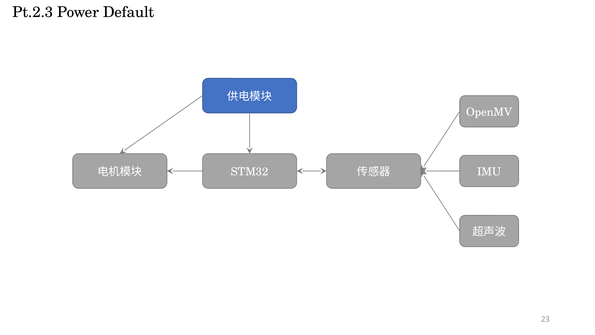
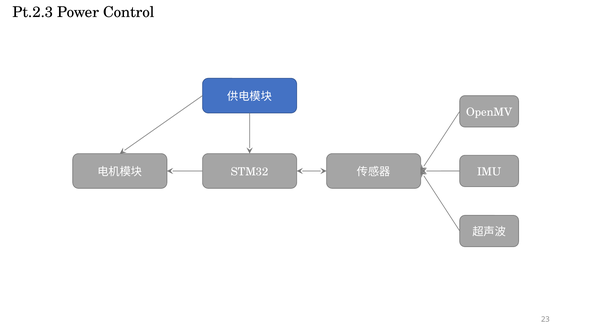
Default: Default -> Control
